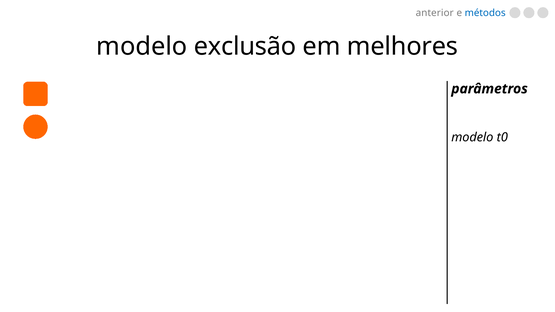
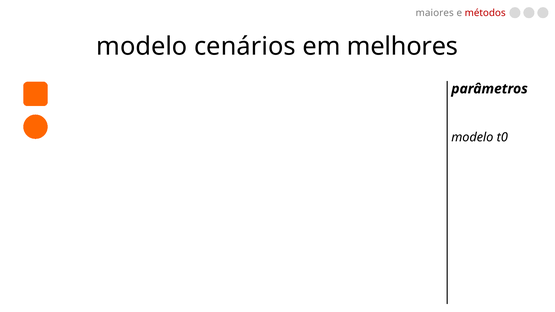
anterior: anterior -> maiores
métodos colour: blue -> red
exclusão: exclusão -> cenários
